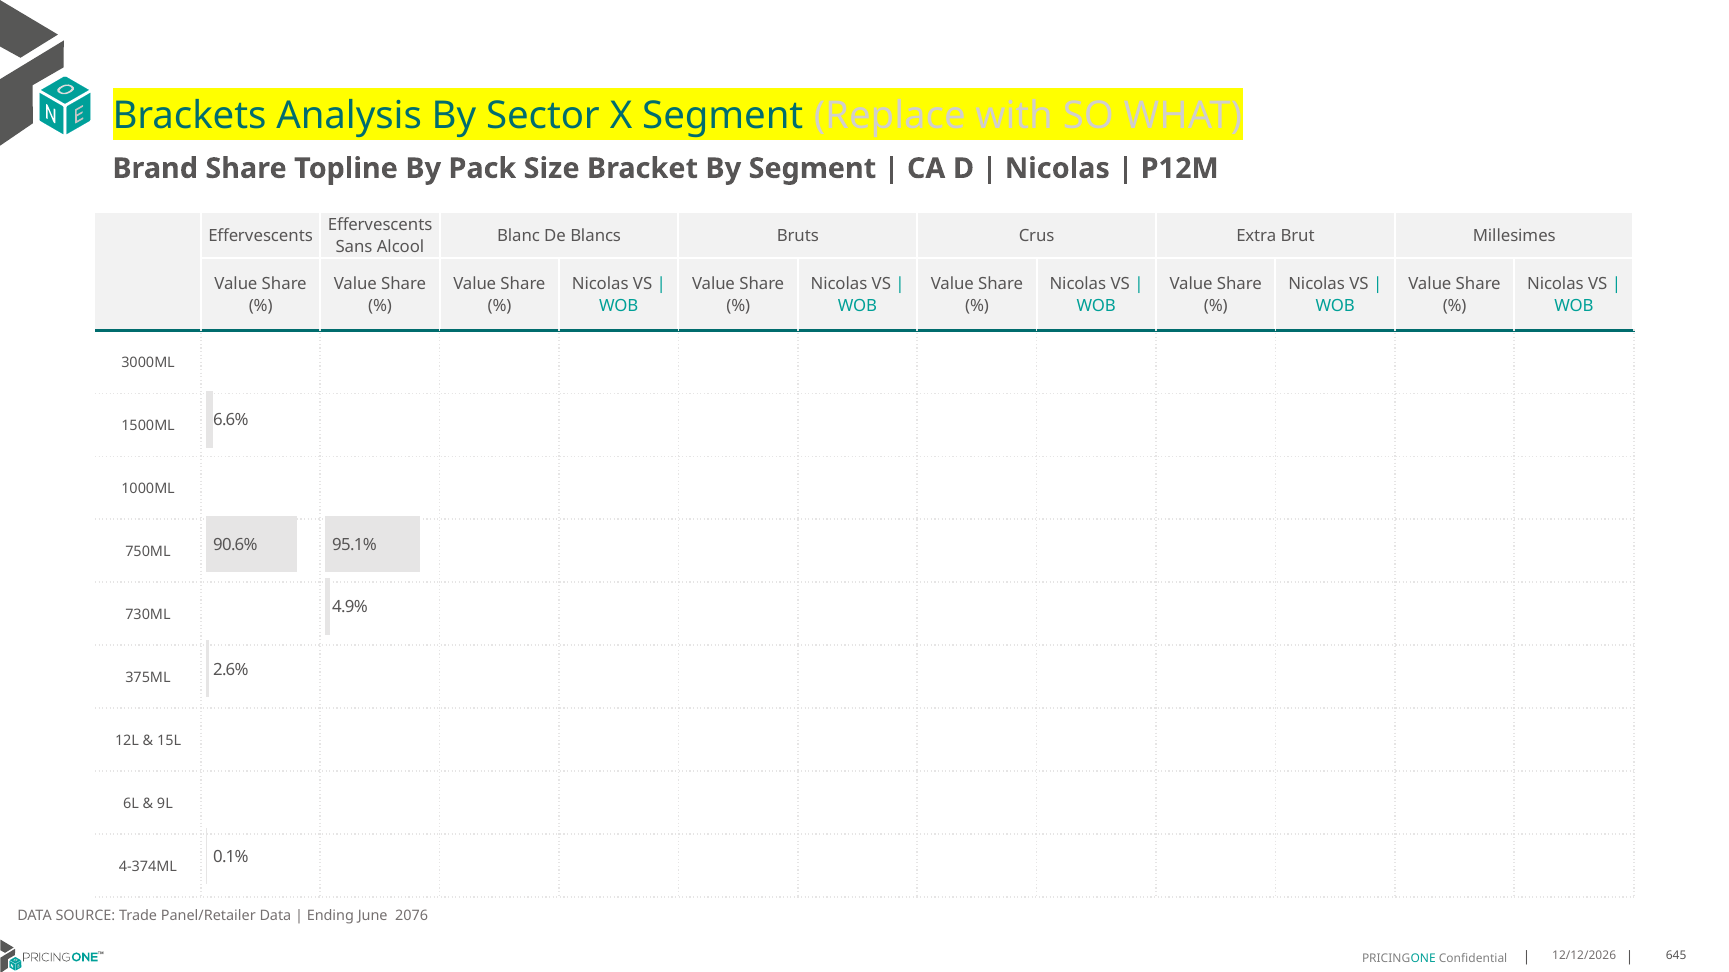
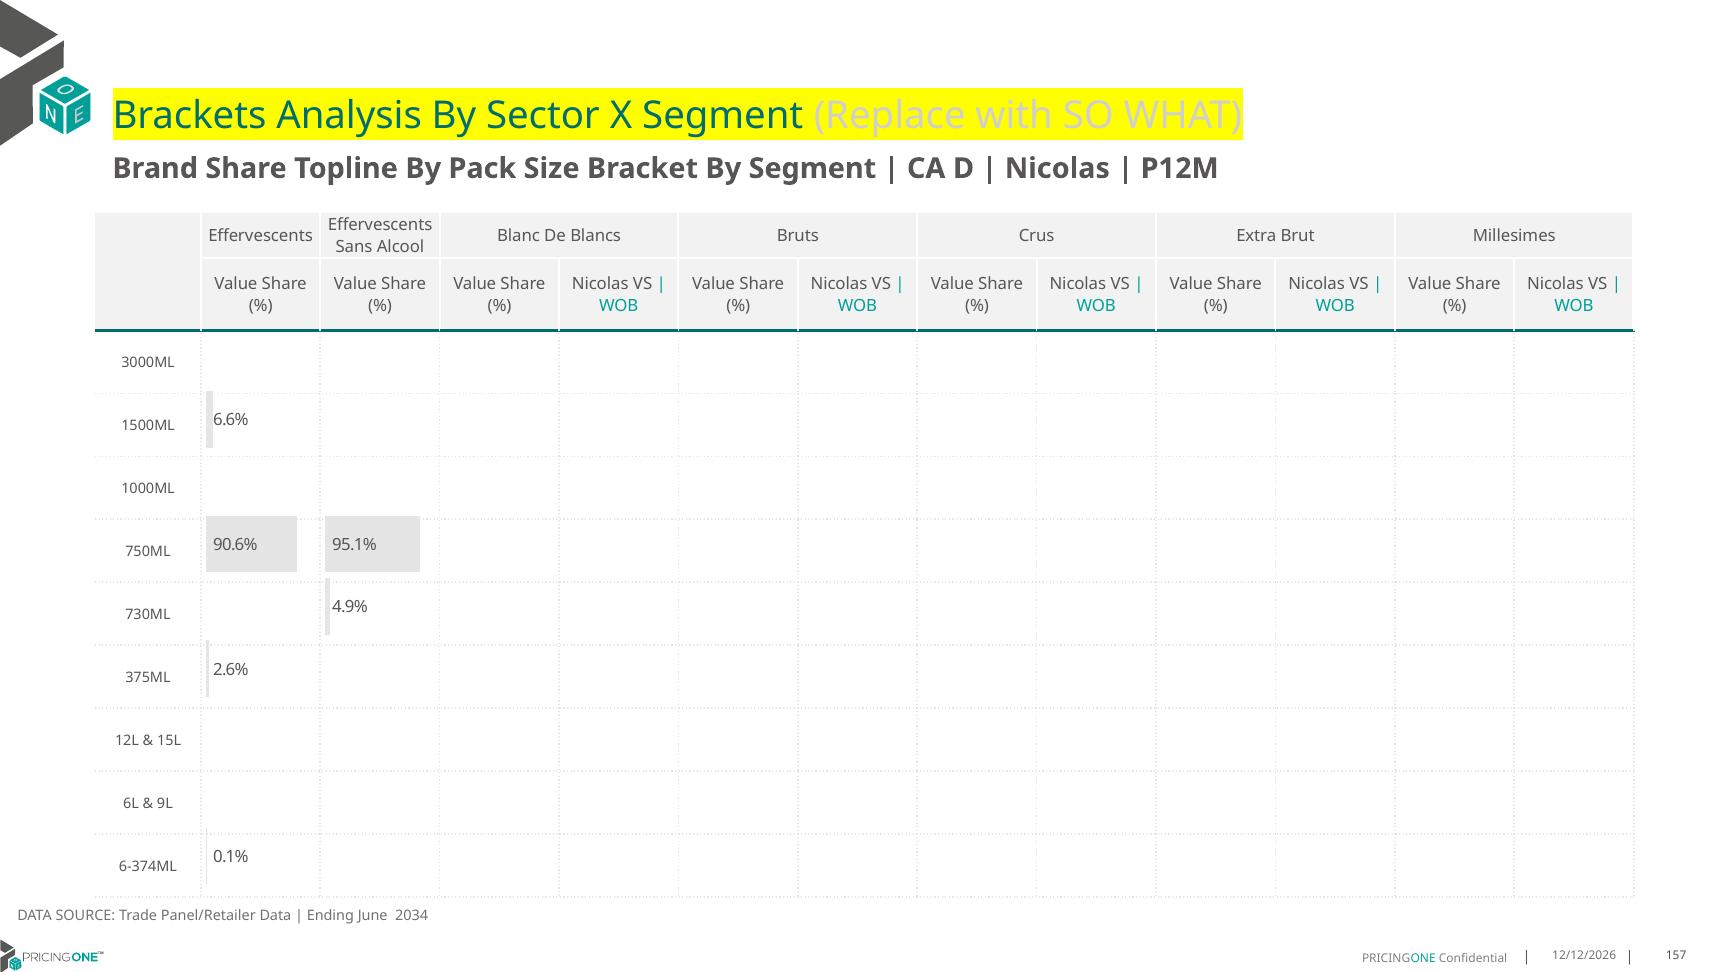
4-374ML: 4-374ML -> 6-374ML
2076: 2076 -> 2034
645: 645 -> 157
